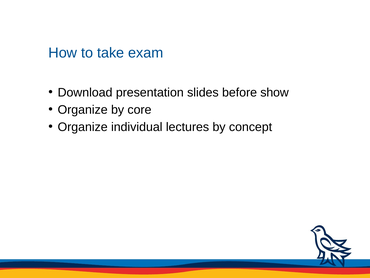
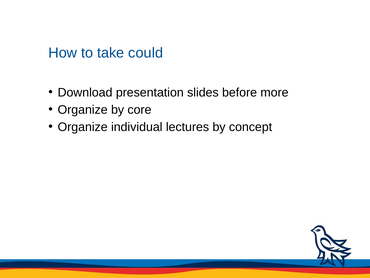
exam: exam -> could
show: show -> more
